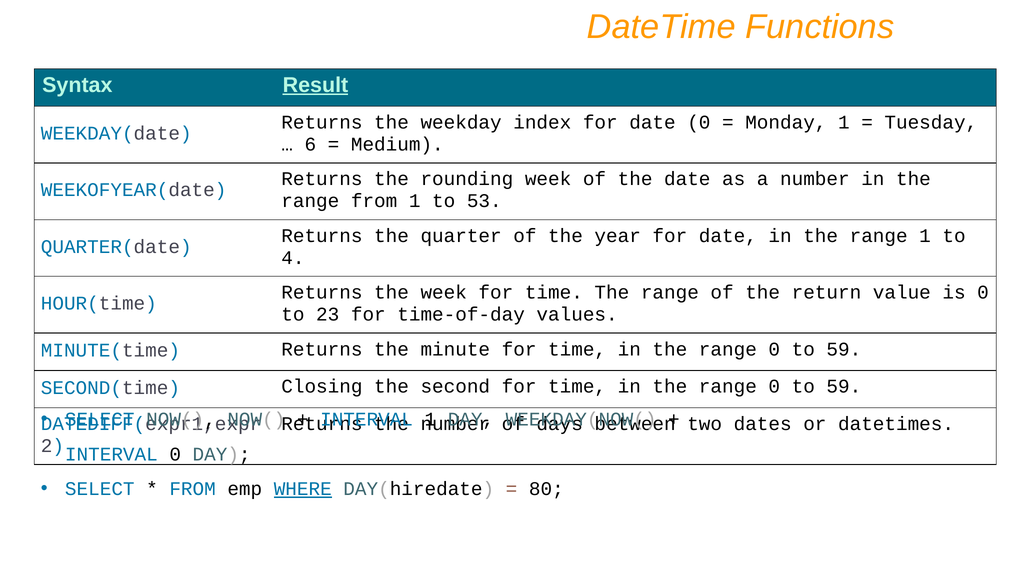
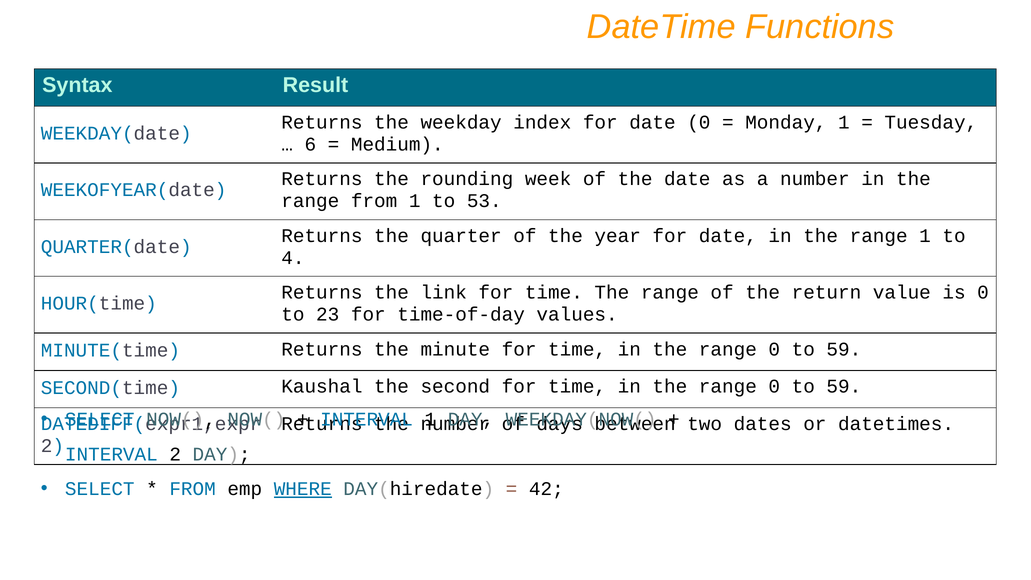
Result underline: present -> none
the week: week -> link
Closing: Closing -> Kaushal
INTERVAL 0: 0 -> 2
80: 80 -> 42
